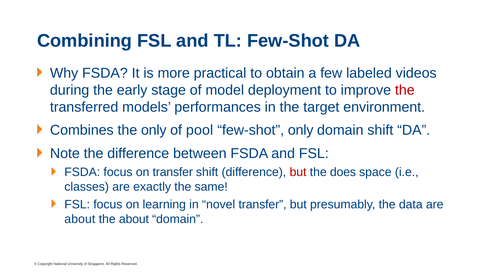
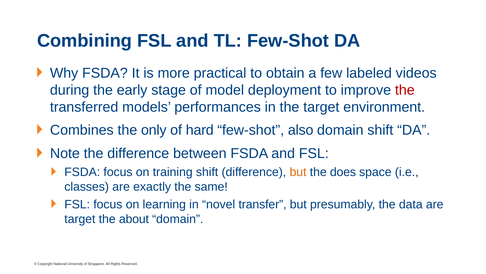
pool: pool -> hard
few-shot only: only -> also
on transfer: transfer -> training
but at (298, 172) colour: red -> orange
about at (80, 219): about -> target
